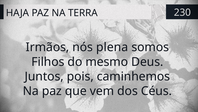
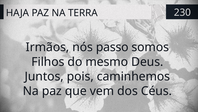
plena: plena -> passo
